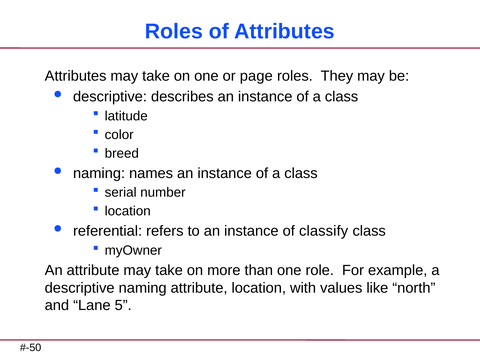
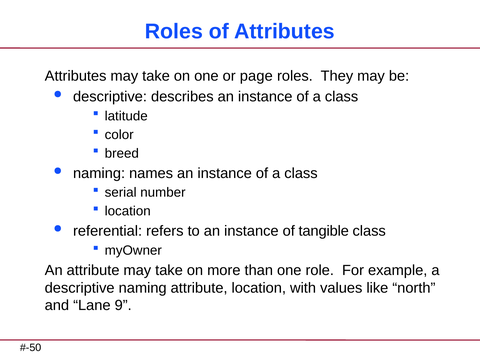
classify: classify -> tangible
5: 5 -> 9
